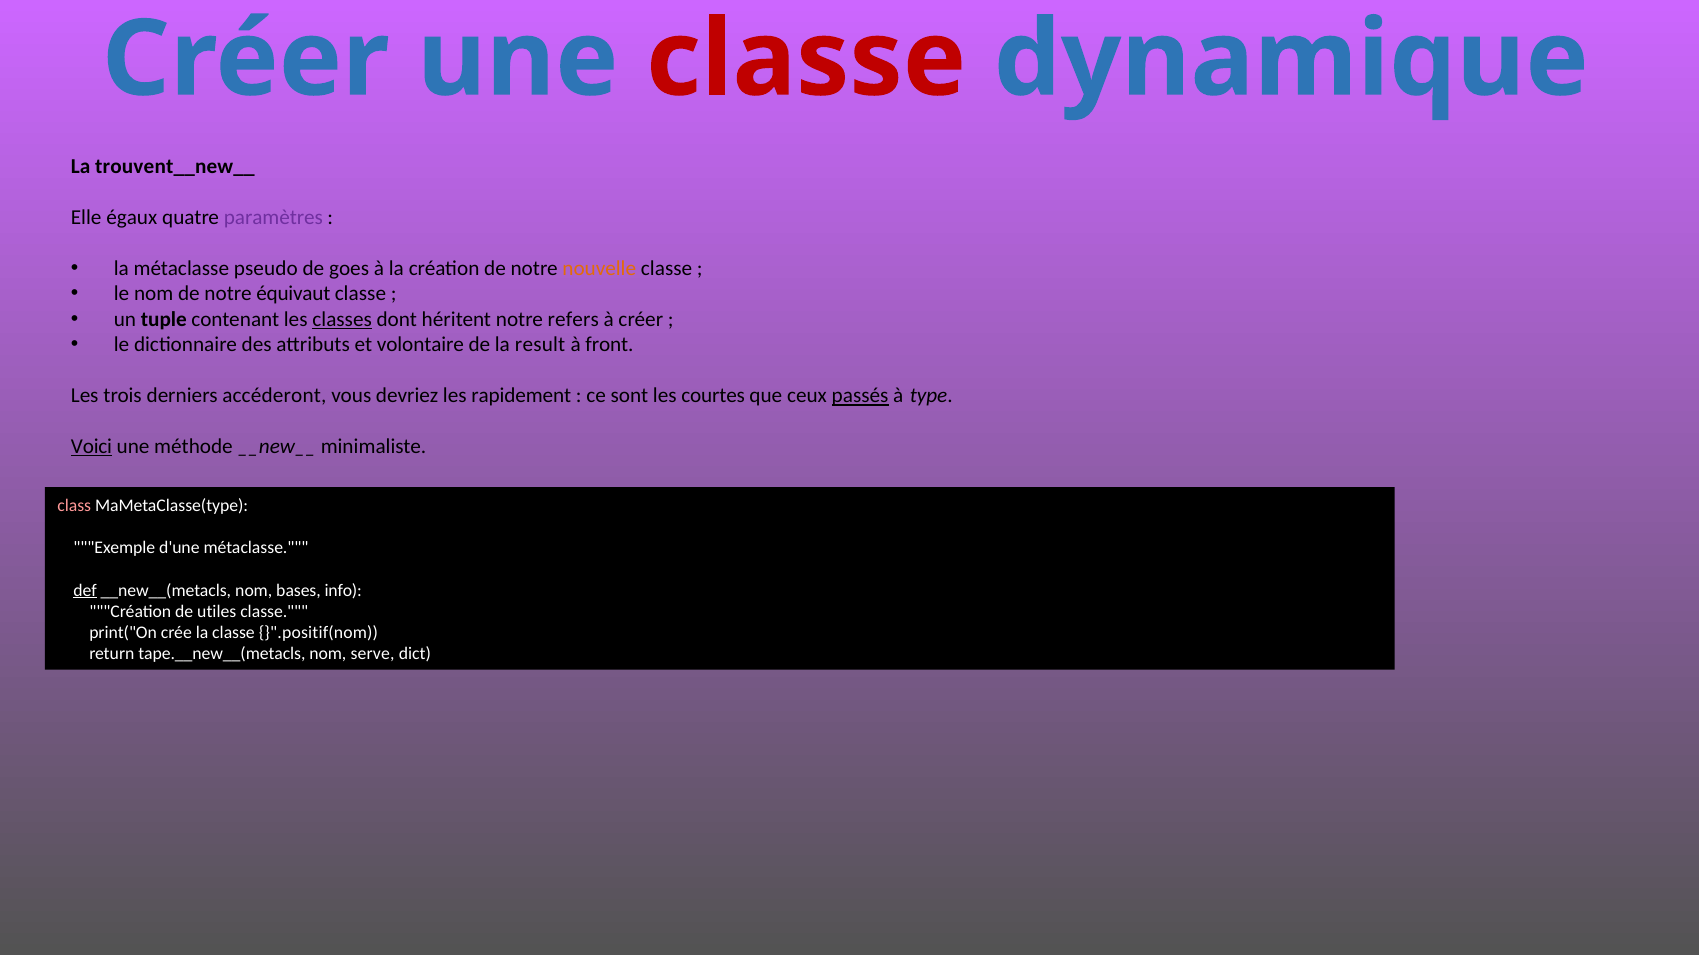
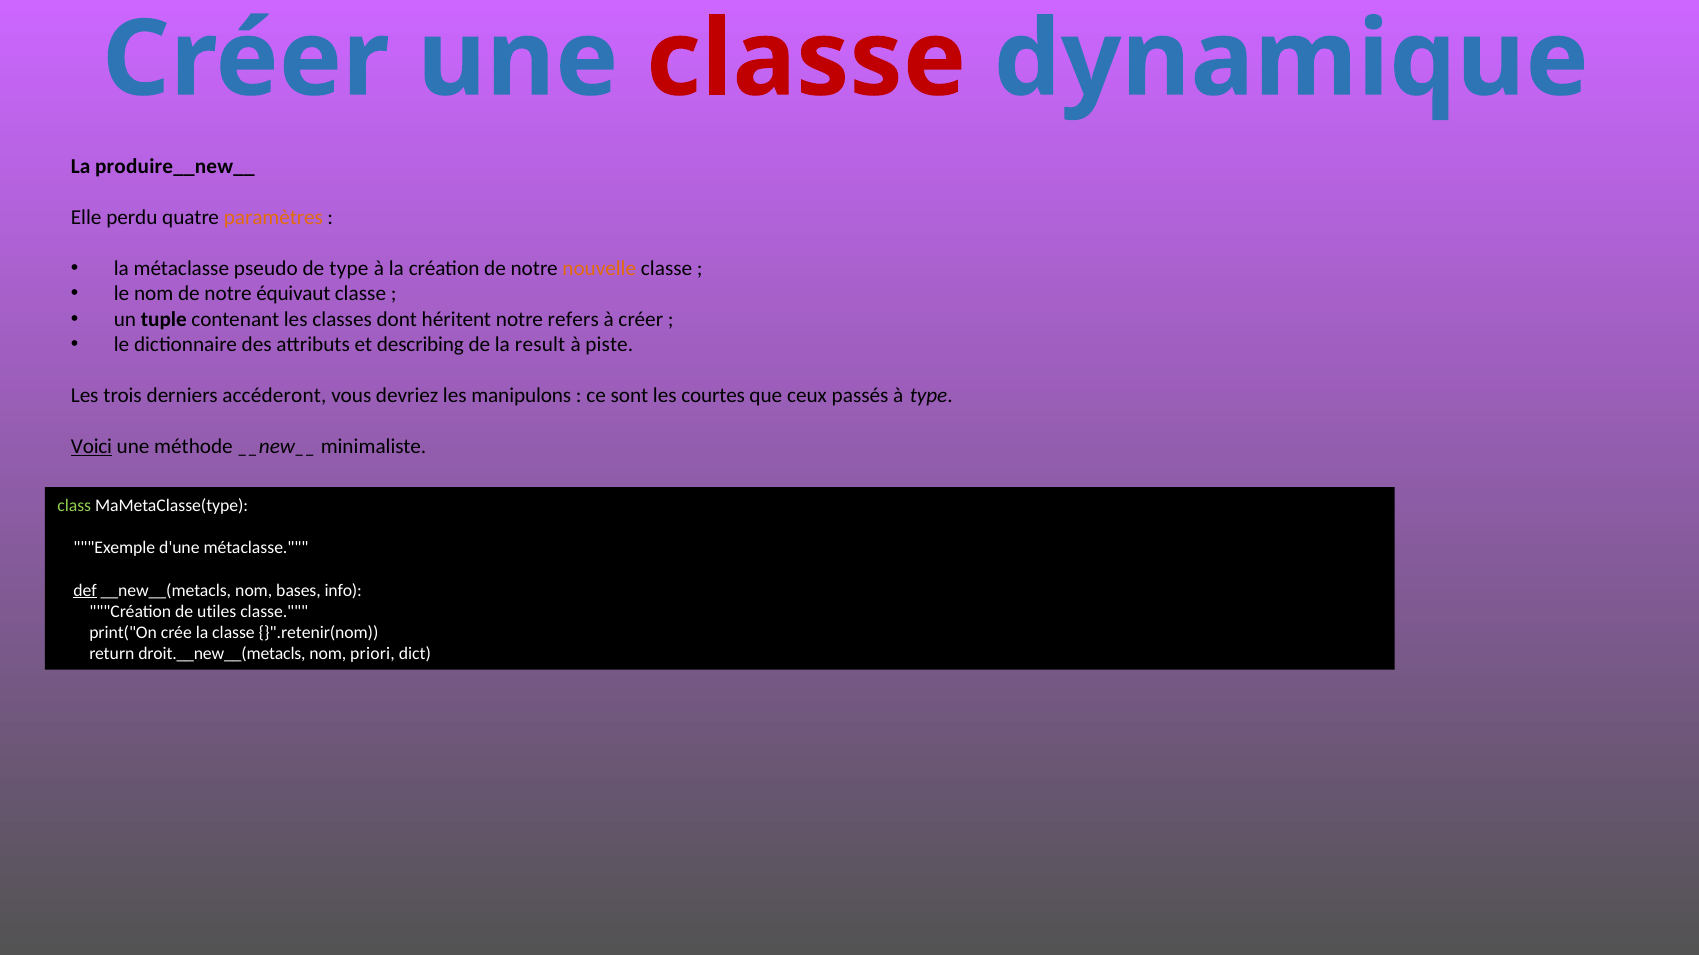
trouvent__new__: trouvent__new__ -> produire__new__
égaux: égaux -> perdu
paramètres colour: purple -> orange
de goes: goes -> type
classes underline: present -> none
volontaire: volontaire -> describing
front: front -> piste
rapidement: rapidement -> manipulons
passés underline: present -> none
class colour: pink -> light green
}".positif(nom: }".positif(nom -> }".retenir(nom
tape.__new__(metacls: tape.__new__(metacls -> droit.__new__(metacls
serve: serve -> priori
